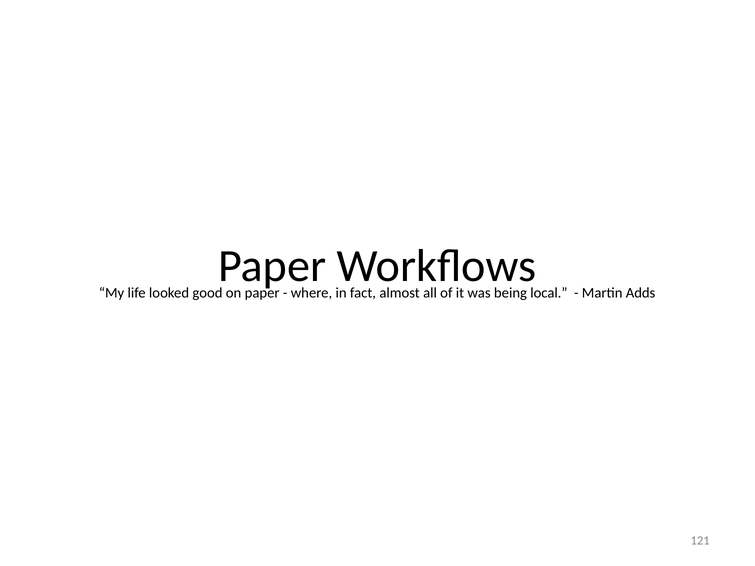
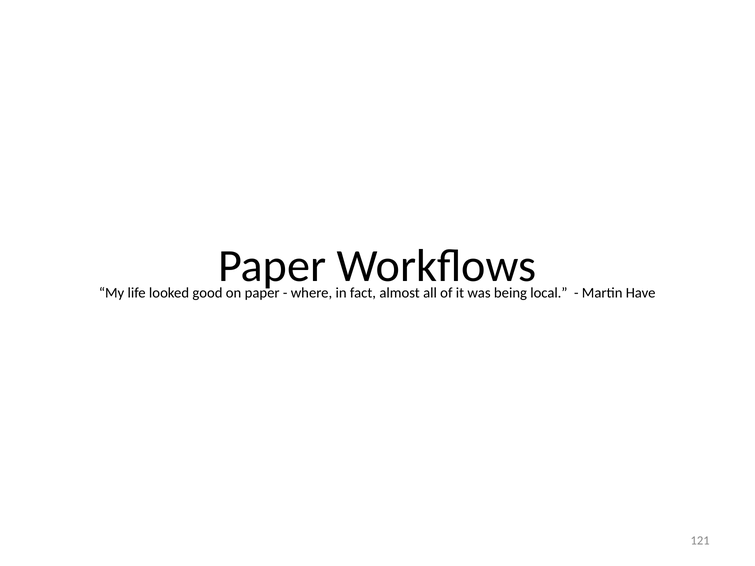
Adds: Adds -> Have
